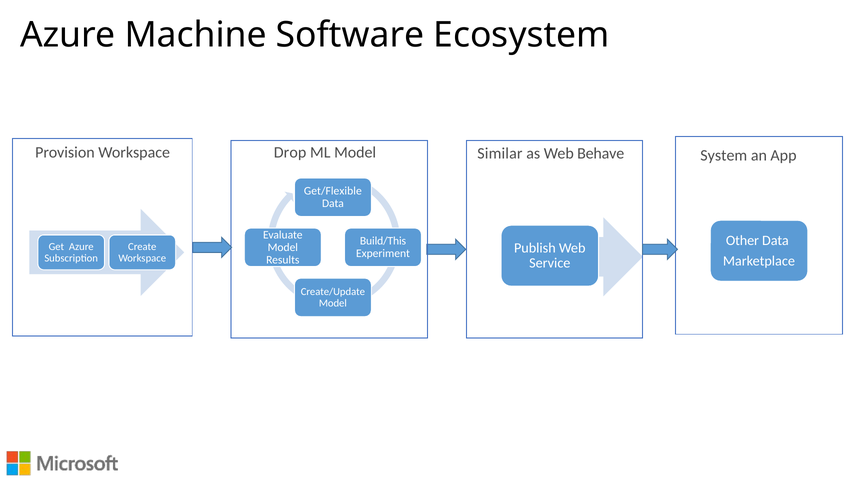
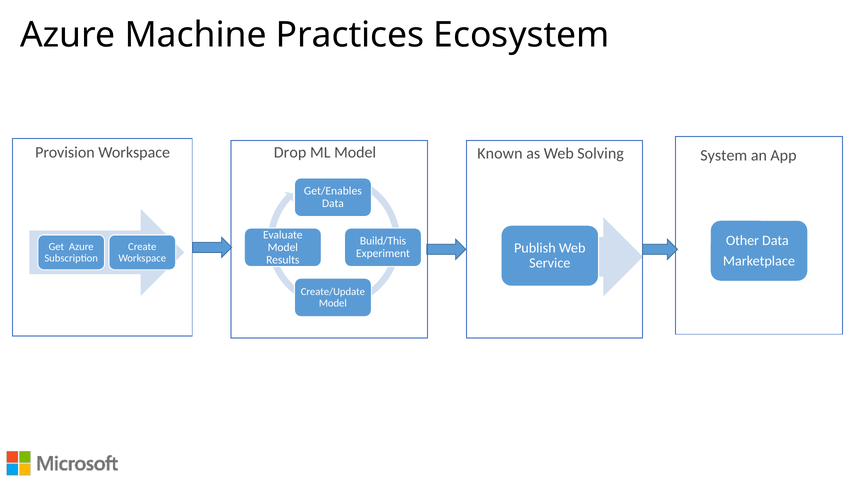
Software: Software -> Practices
Similar: Similar -> Known
Behave: Behave -> Solving
Get/Flexible: Get/Flexible -> Get/Enables
